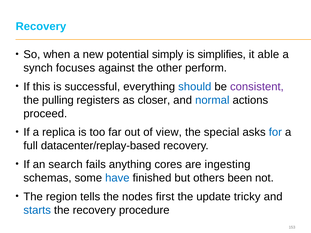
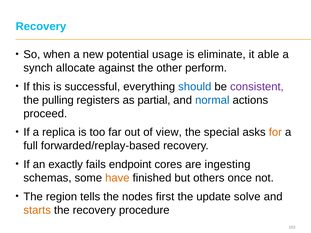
simply: simply -> usage
simplifies: simplifies -> eliminate
focuses: focuses -> allocate
closer: closer -> partial
for colour: blue -> orange
datacenter/replay-based: datacenter/replay-based -> forwarded/replay-based
search: search -> exactly
anything: anything -> endpoint
have colour: blue -> orange
been: been -> once
tricky: tricky -> solve
starts colour: blue -> orange
